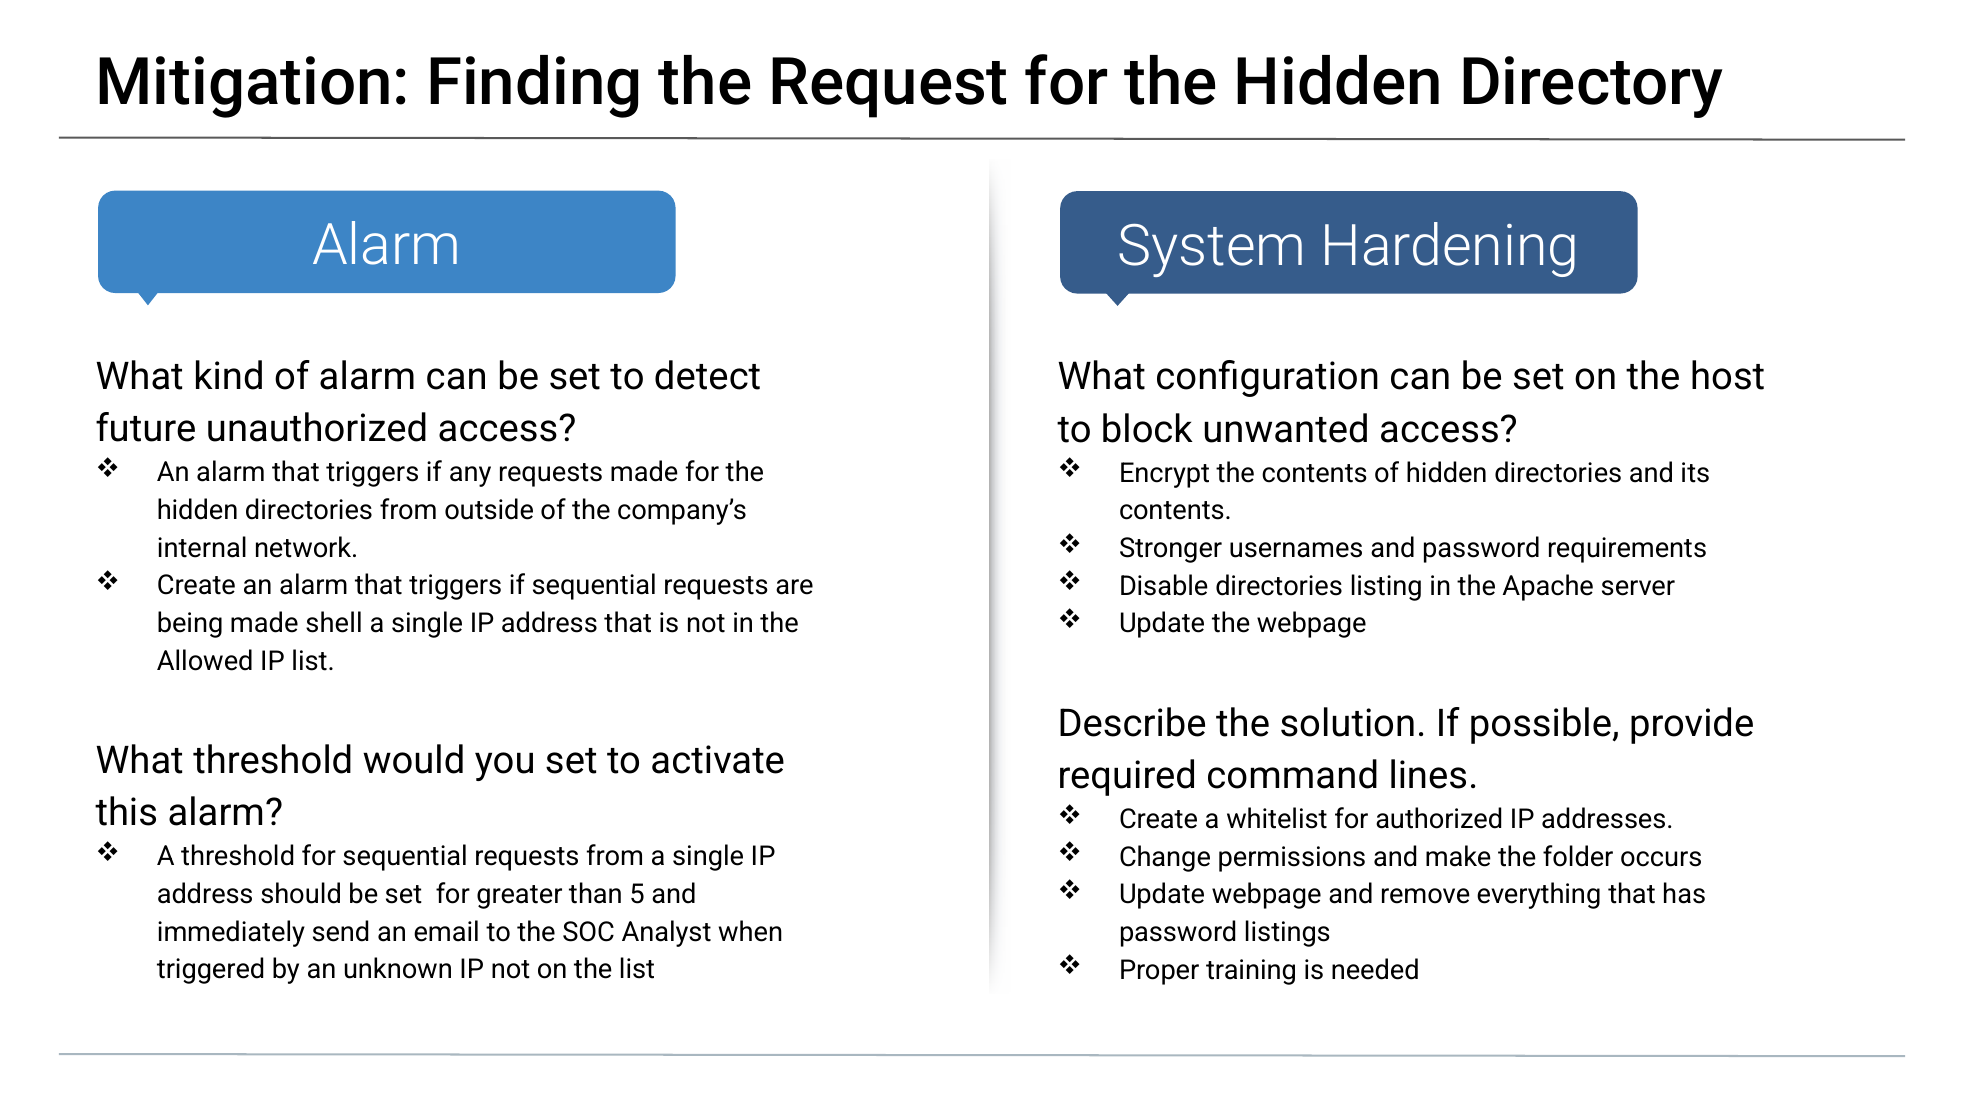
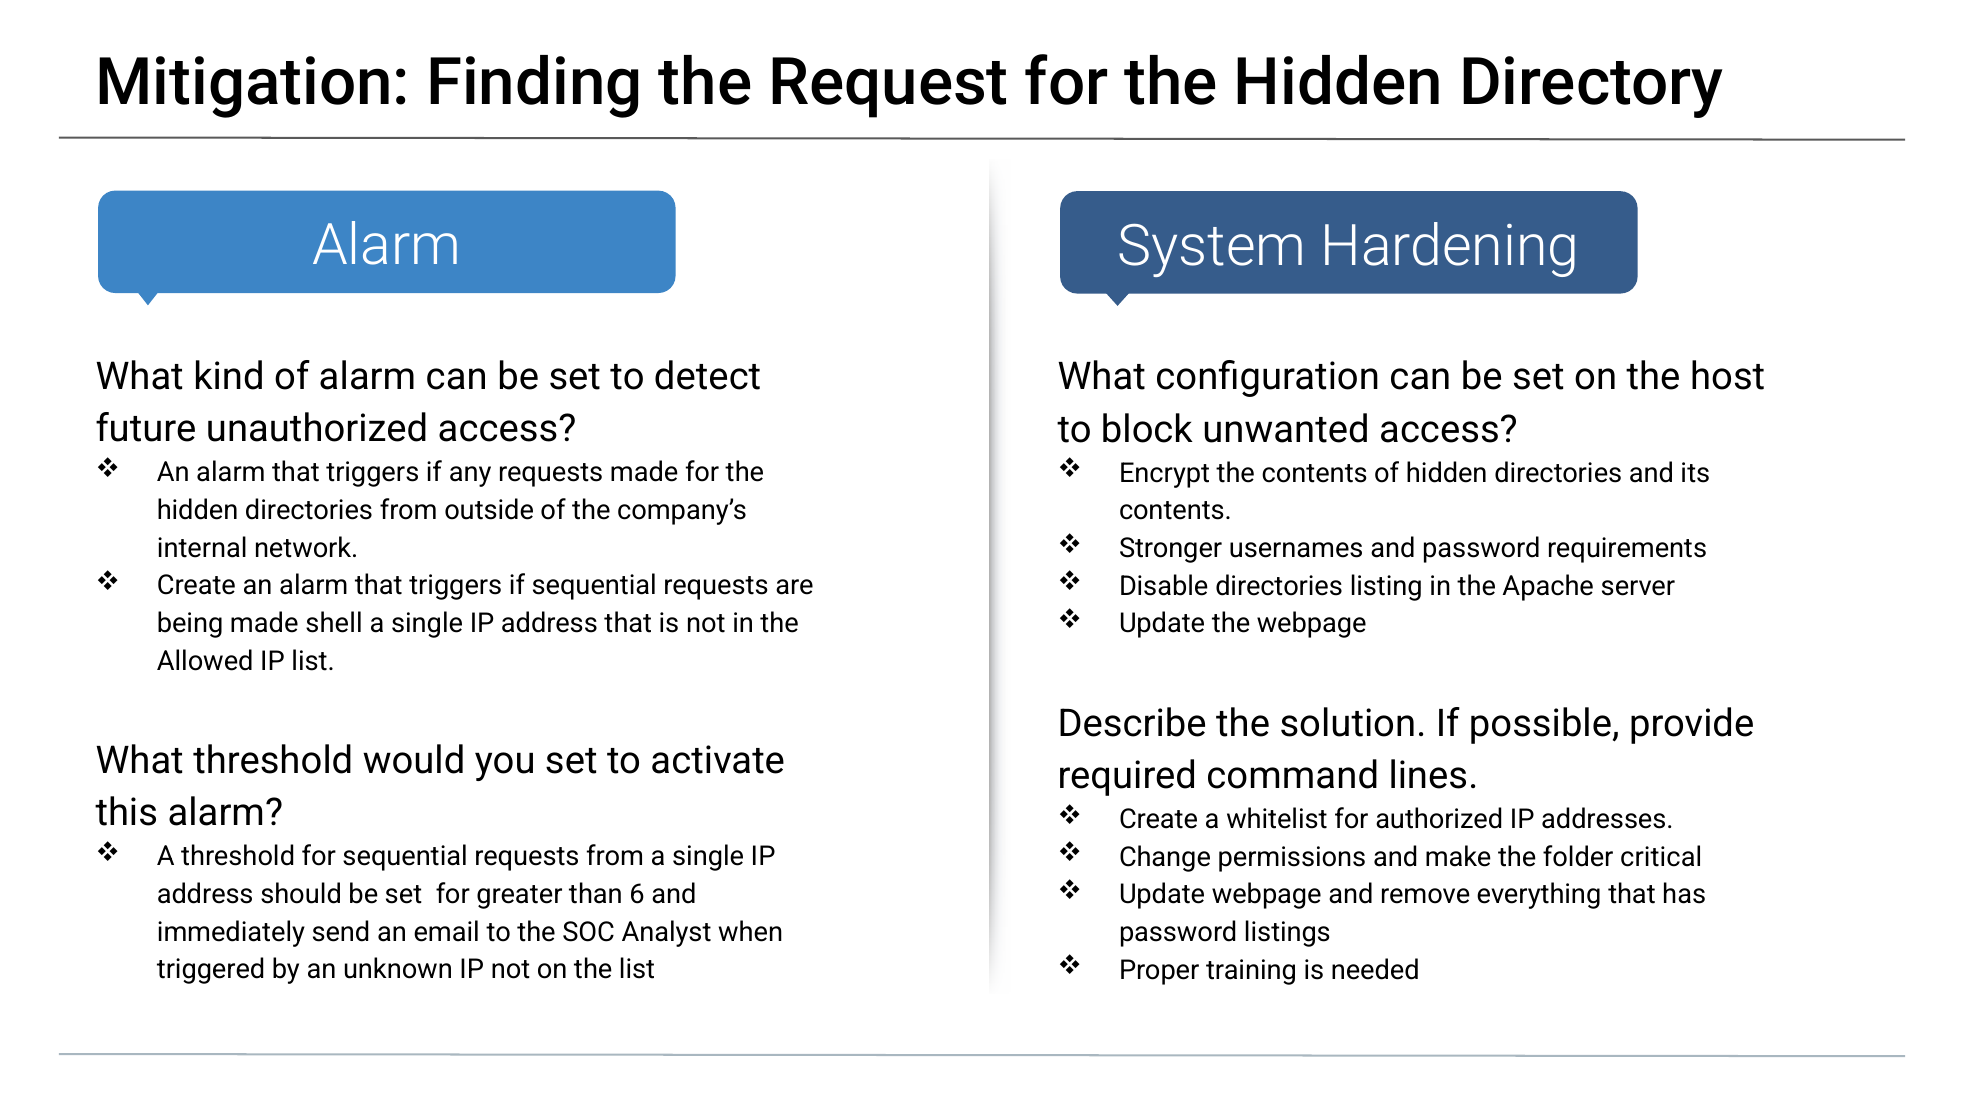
occurs: occurs -> critical
5: 5 -> 6
